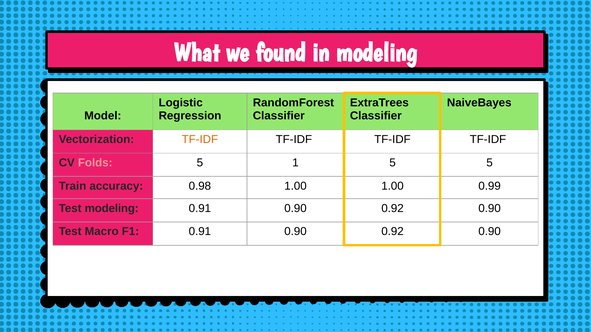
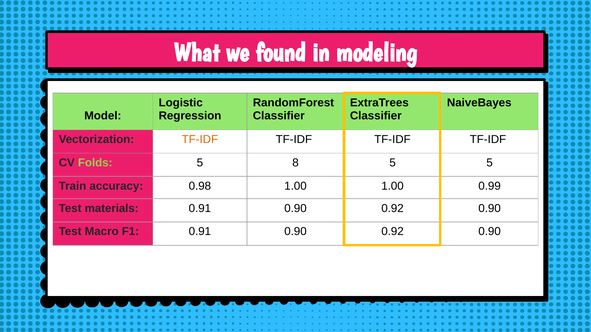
Folds colour: pink -> light green
1: 1 -> 8
Test modeling: modeling -> materials
